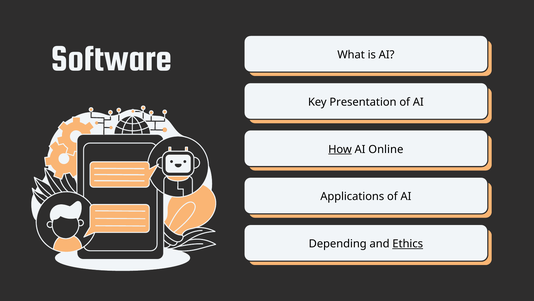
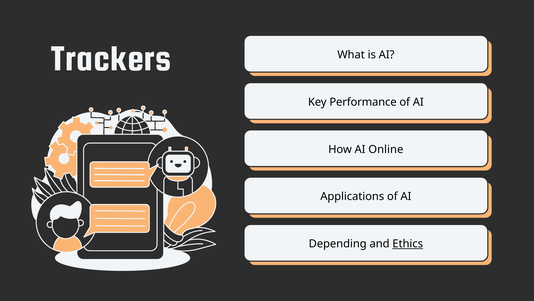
Software: Software -> Trackers
Presentation: Presentation -> Performance
How underline: present -> none
